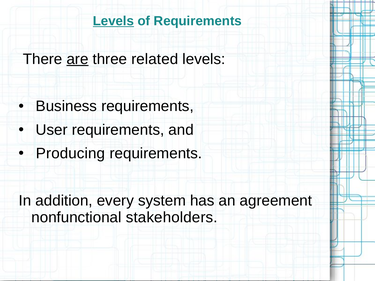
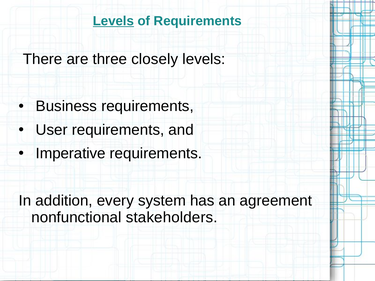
are underline: present -> none
related: related -> closely
Producing: Producing -> Imperative
